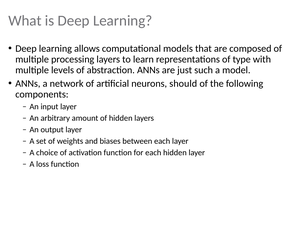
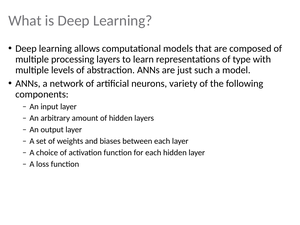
should: should -> variety
